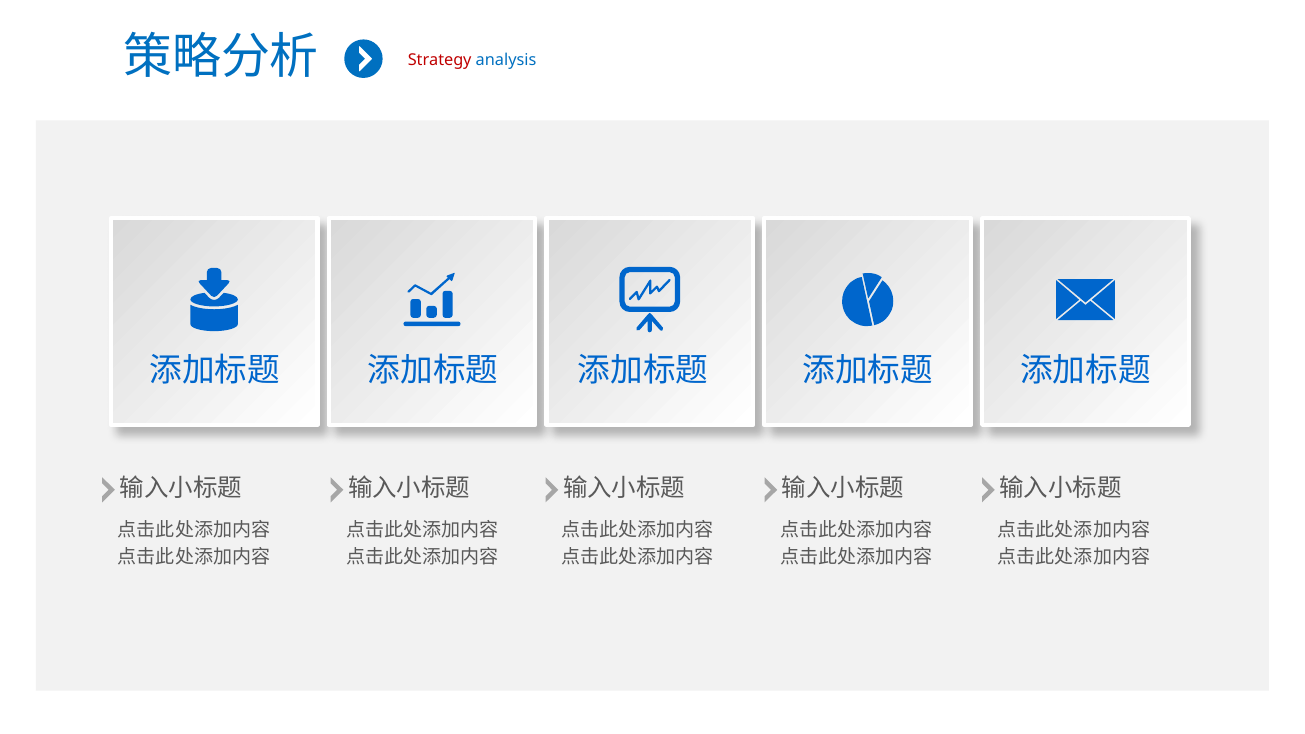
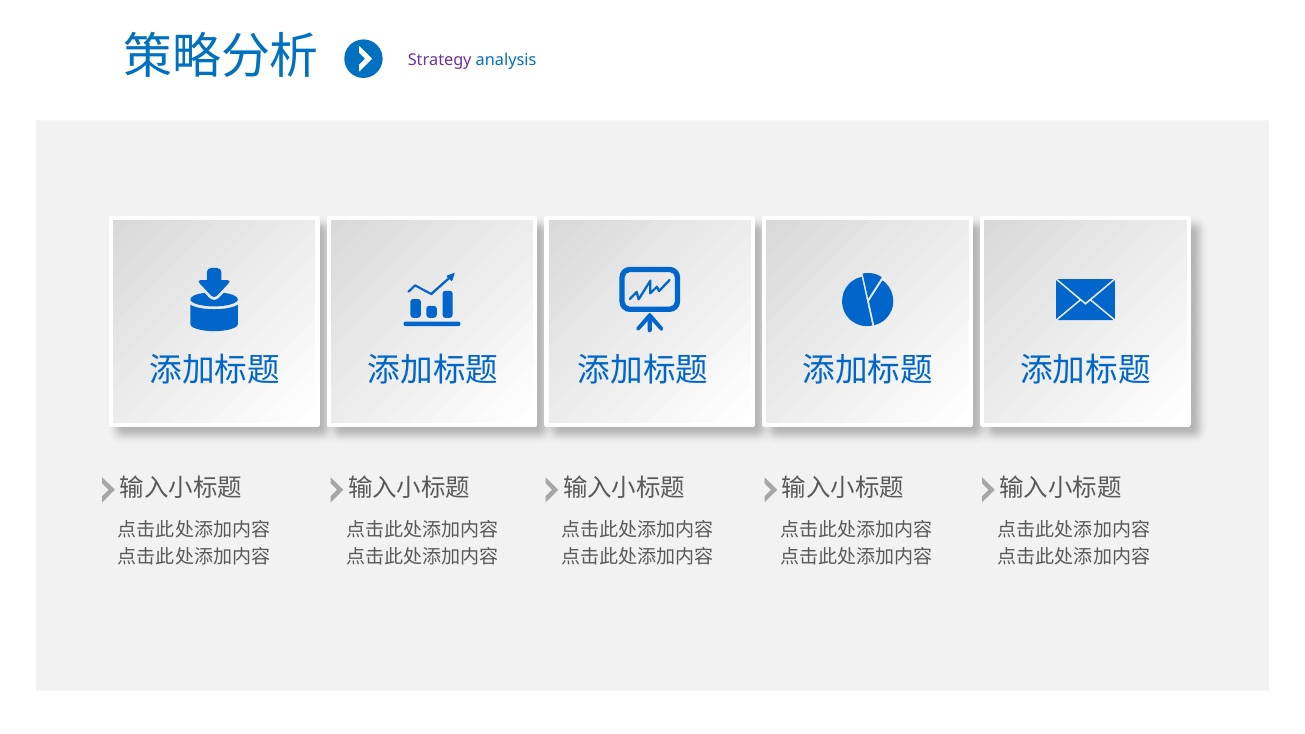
Strategy colour: red -> purple
